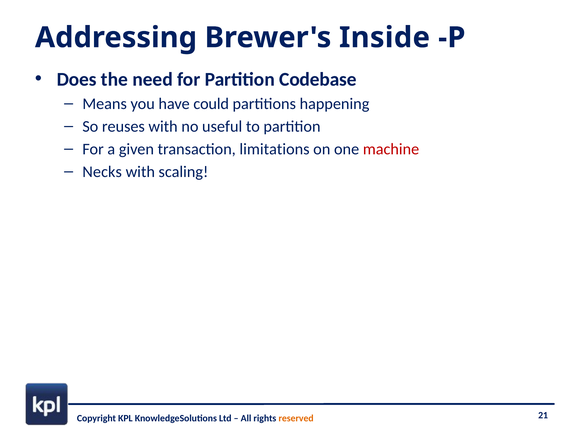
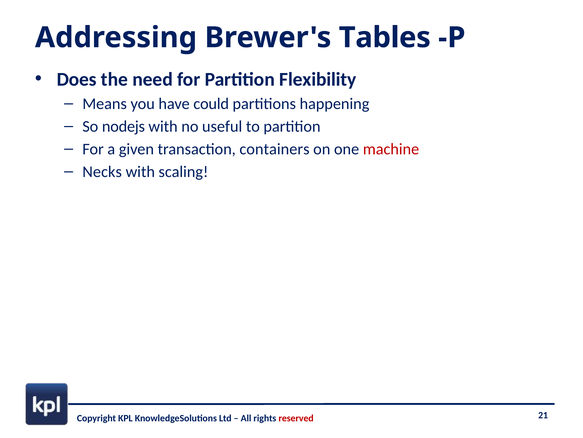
Inside: Inside -> Tables
Codebase: Codebase -> Flexibility
reuses: reuses -> nodejs
limitations: limitations -> containers
reserved colour: orange -> red
